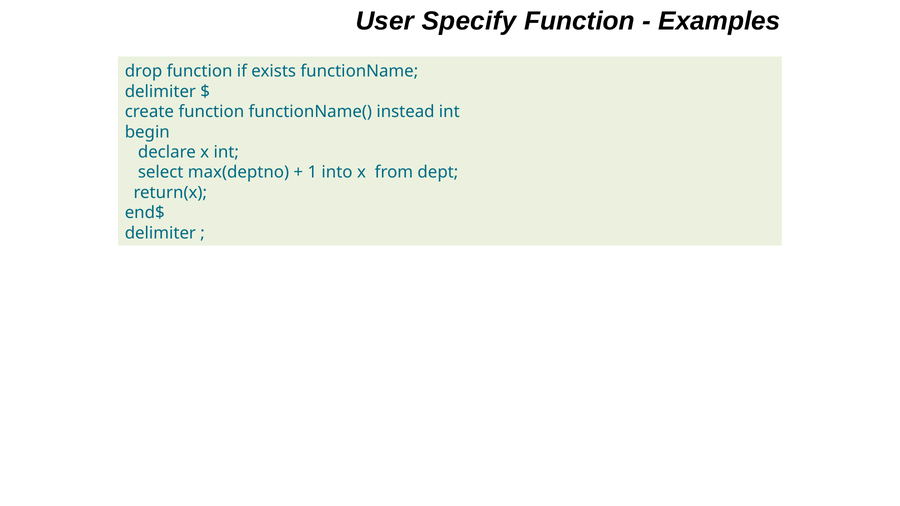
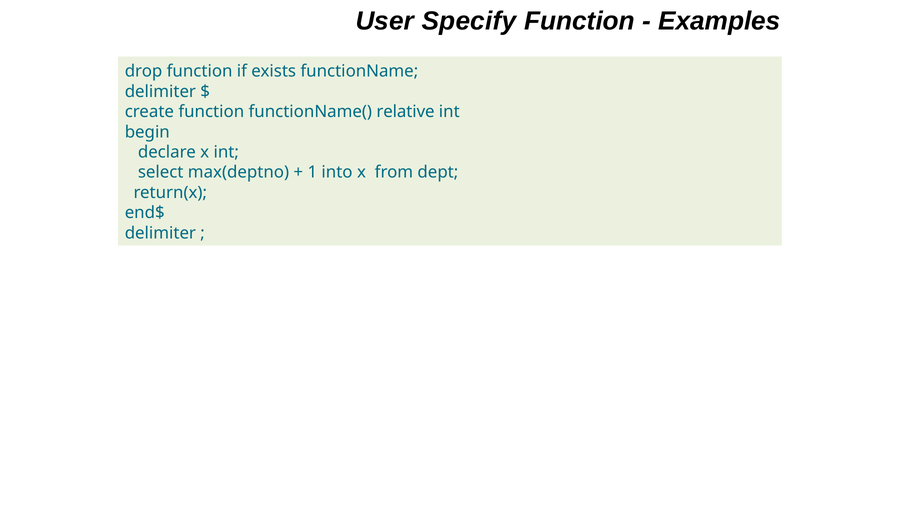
instead: instead -> relative
